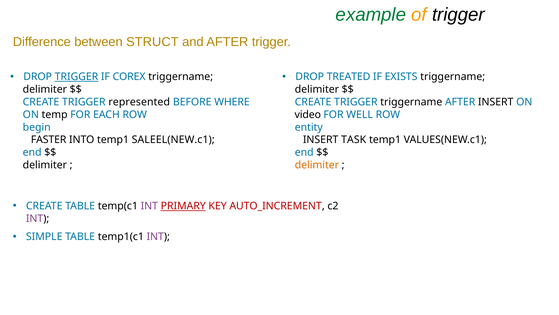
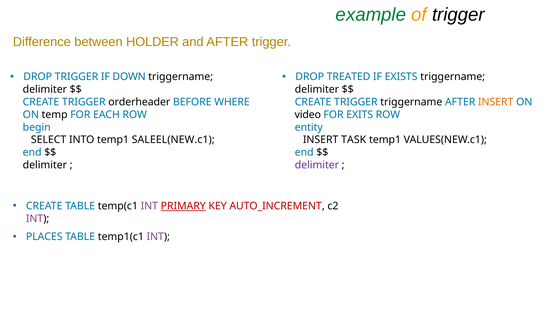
STRUCT: STRUCT -> HOLDER
TRIGGER at (76, 77) underline: present -> none
COREX: COREX -> DOWN
represented: represented -> orderheader
INSERT at (496, 102) colour: black -> orange
WELL: WELL -> EXITS
FASTER: FASTER -> SELECT
delimiter at (317, 165) colour: orange -> purple
SIMPLE: SIMPLE -> PLACES
